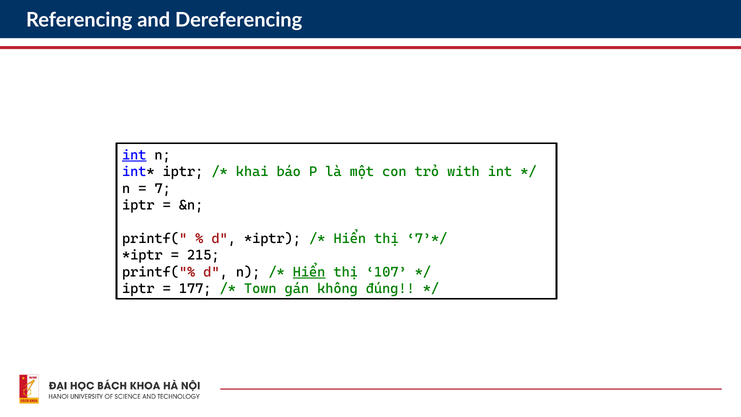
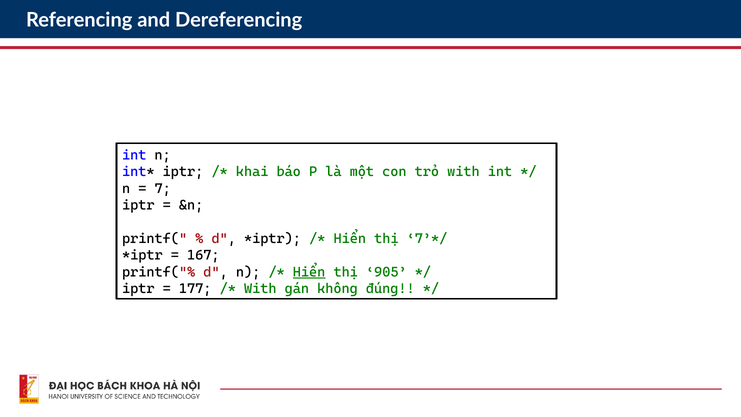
int at (134, 155) underline: present -> none
215: 215 -> 167
107: 107 -> 905
Town at (260, 288): Town -> With
